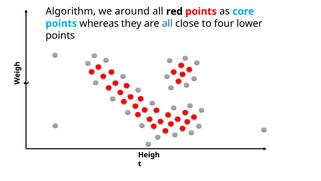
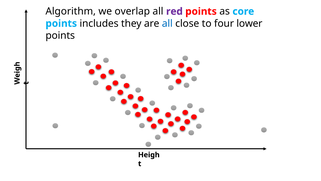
around: around -> overlap
red colour: black -> purple
whereas: whereas -> includes
